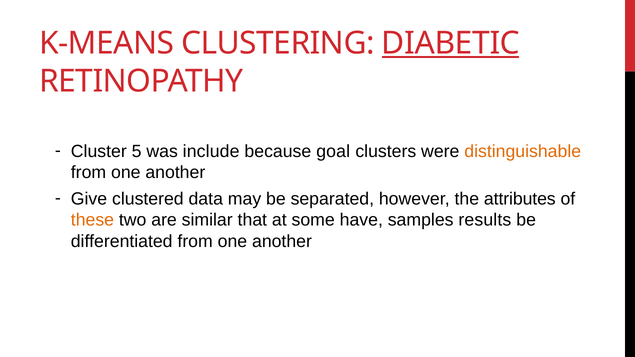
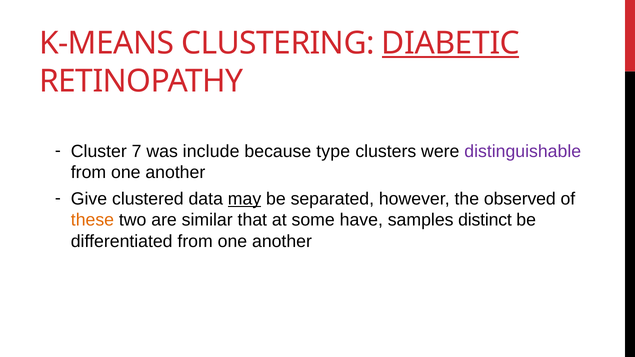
5: 5 -> 7
goal: goal -> type
distinguishable colour: orange -> purple
may underline: none -> present
attributes: attributes -> observed
results: results -> distinct
